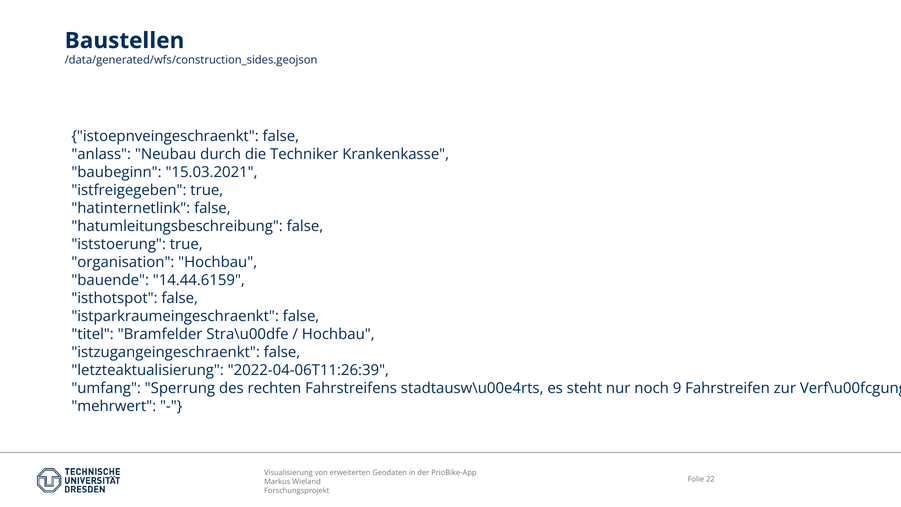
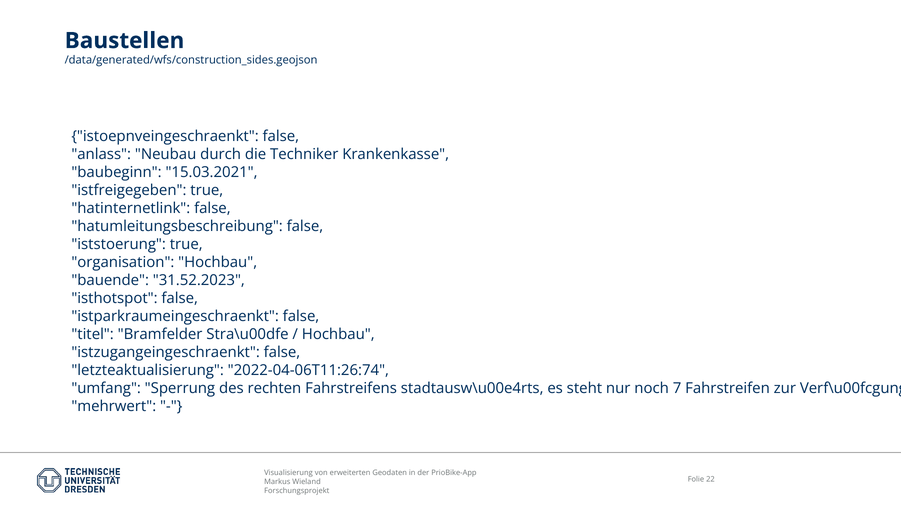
14.44.6159: 14.44.6159 -> 31.52.2023
2022-04-06T11:26:39: 2022-04-06T11:26:39 -> 2022-04-06T11:26:74
9: 9 -> 7
